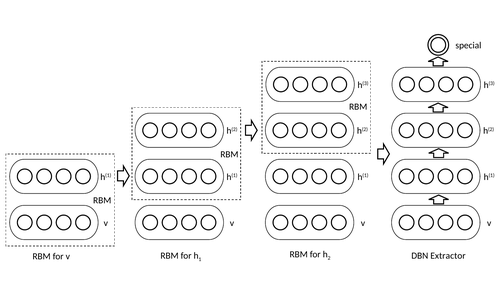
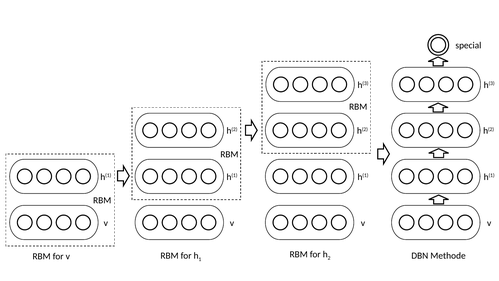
Extractor: Extractor -> Methode
